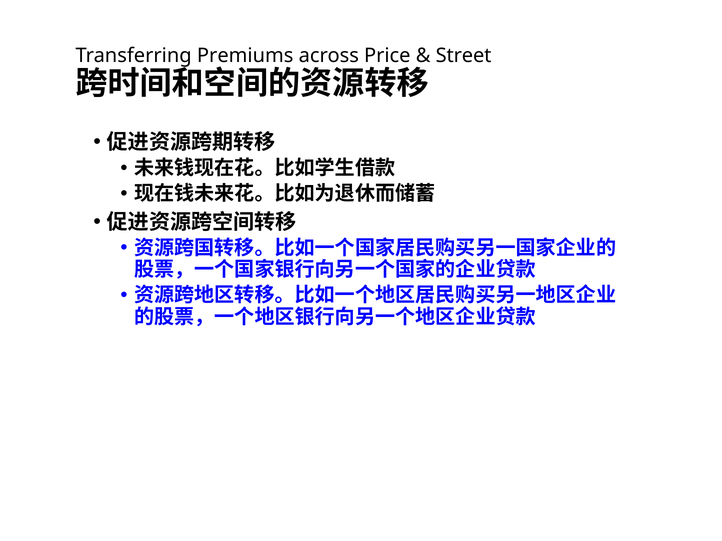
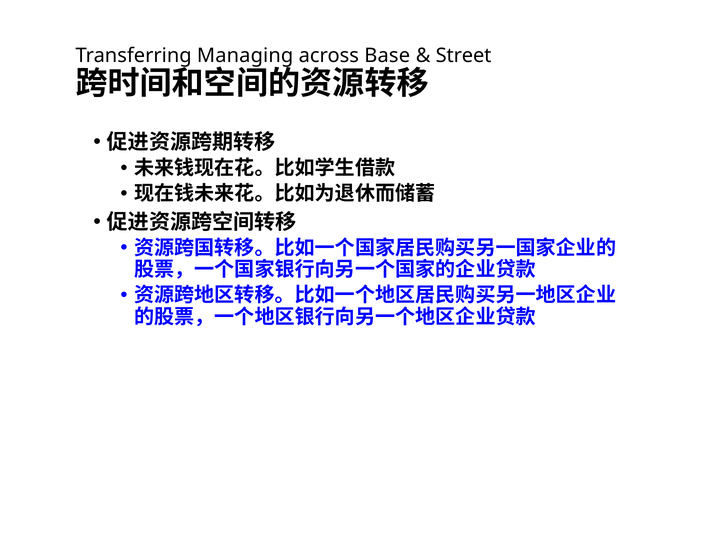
Premiums: Premiums -> Managing
Price: Price -> Base
